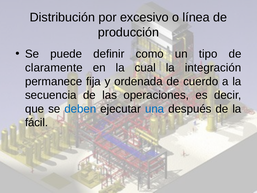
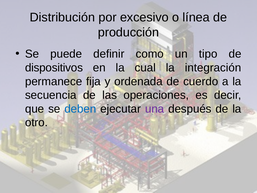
claramente: claramente -> dispositivos
una colour: blue -> purple
fácil: fácil -> otro
